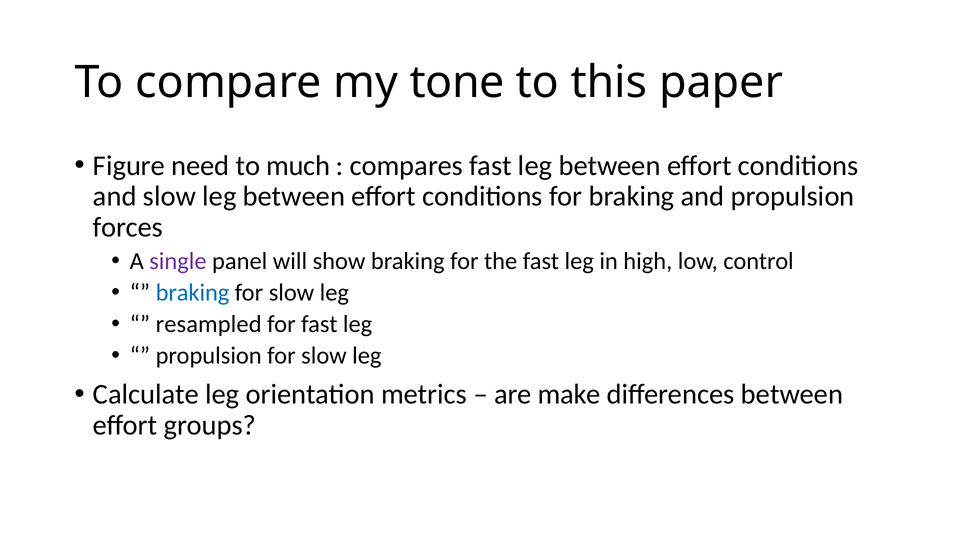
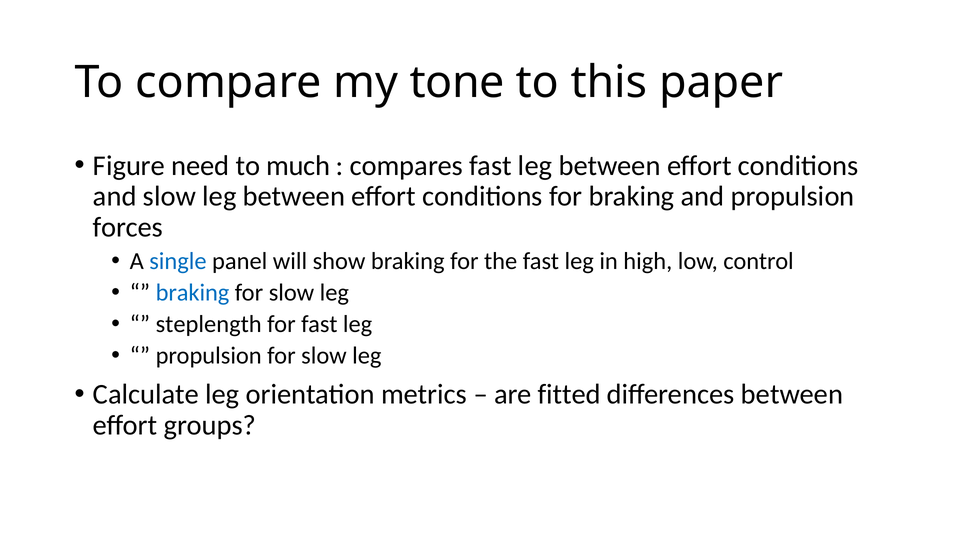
single colour: purple -> blue
resampled: resampled -> steplength
make: make -> fitted
